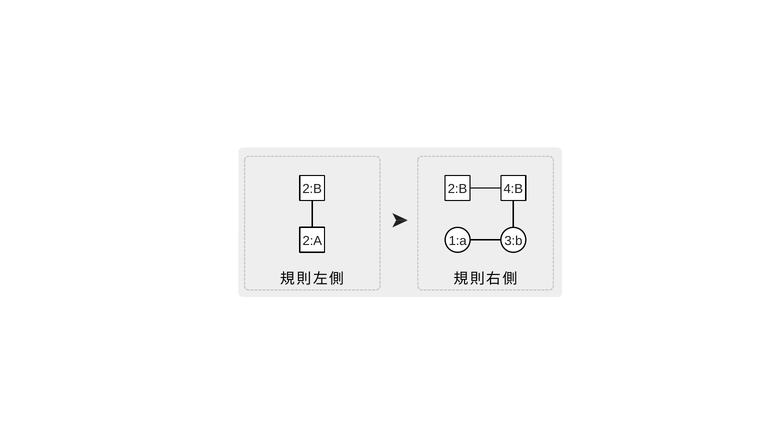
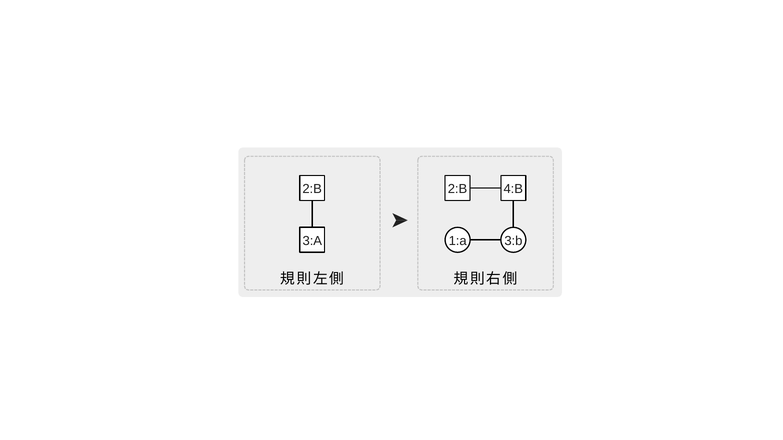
2:A: 2:A -> 3:A
